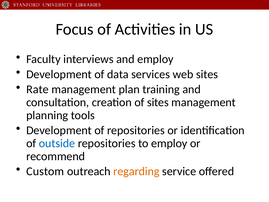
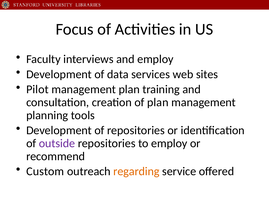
Rate: Rate -> Pilot
of sites: sites -> plan
outside colour: blue -> purple
